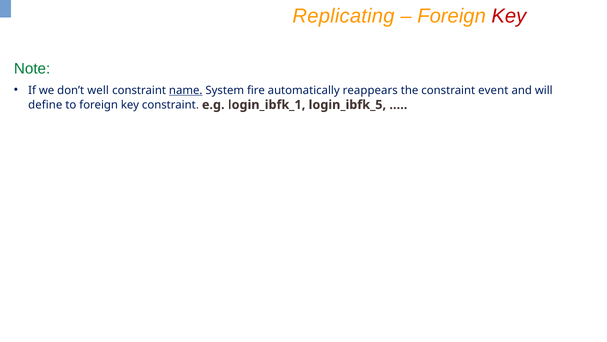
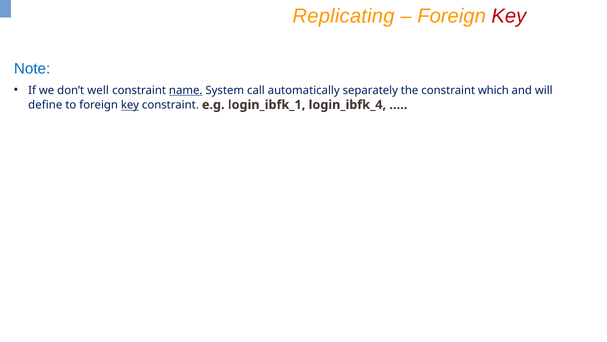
Note colour: green -> blue
fire: fire -> call
reappears: reappears -> separately
event: event -> which
key at (130, 105) underline: none -> present
login_ibfk_5: login_ibfk_5 -> login_ibfk_4
